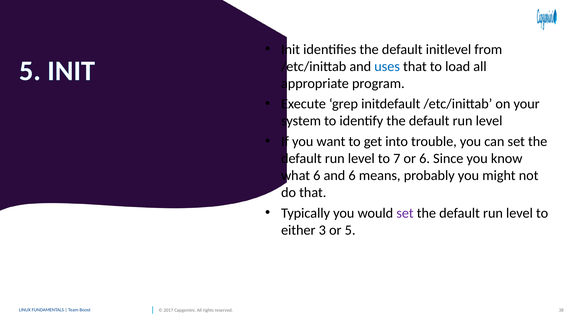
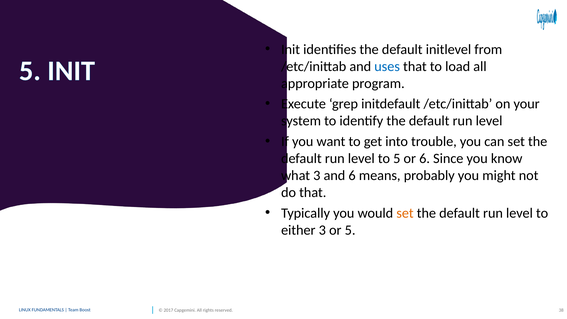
to 7: 7 -> 5
what 6: 6 -> 3
set at (405, 213) colour: purple -> orange
